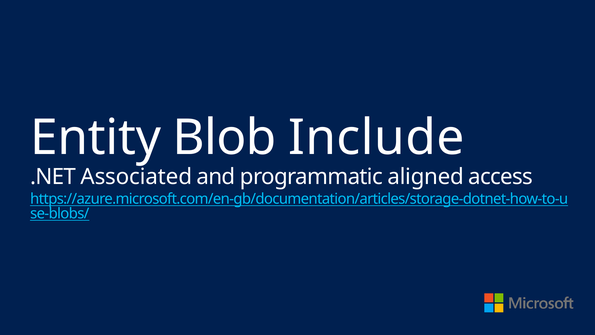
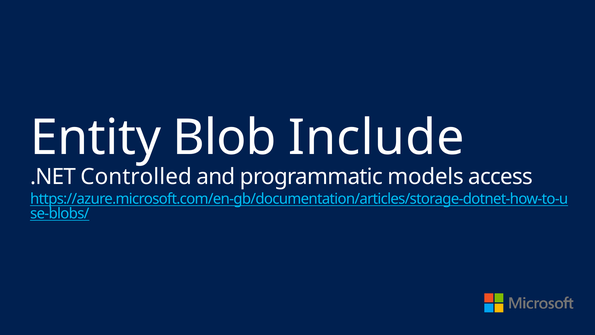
Associated: Associated -> Controlled
aligned: aligned -> models
